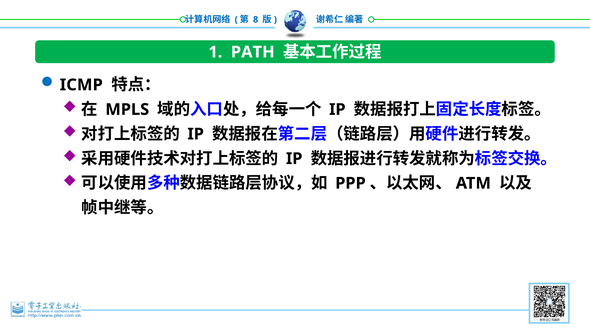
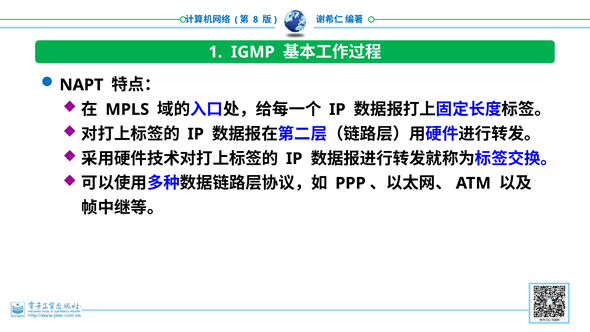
PATH: PATH -> IGMP
ICMP: ICMP -> NAPT
